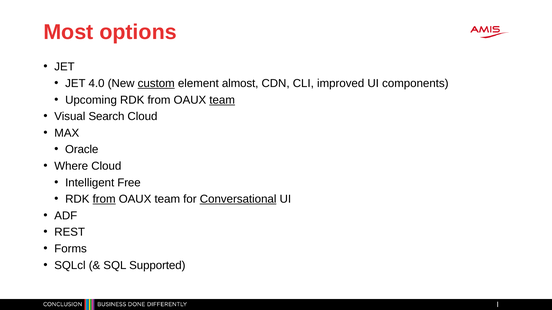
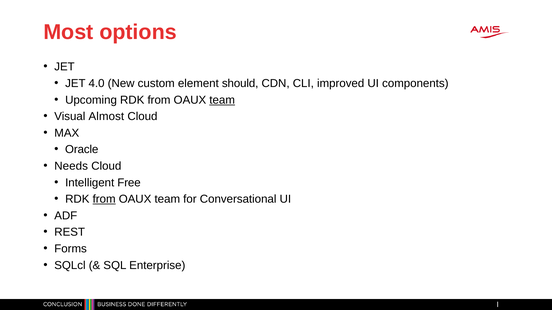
custom underline: present -> none
almost: almost -> should
Search: Search -> Almost
Where: Where -> Needs
Conversational underline: present -> none
Supported: Supported -> Enterprise
